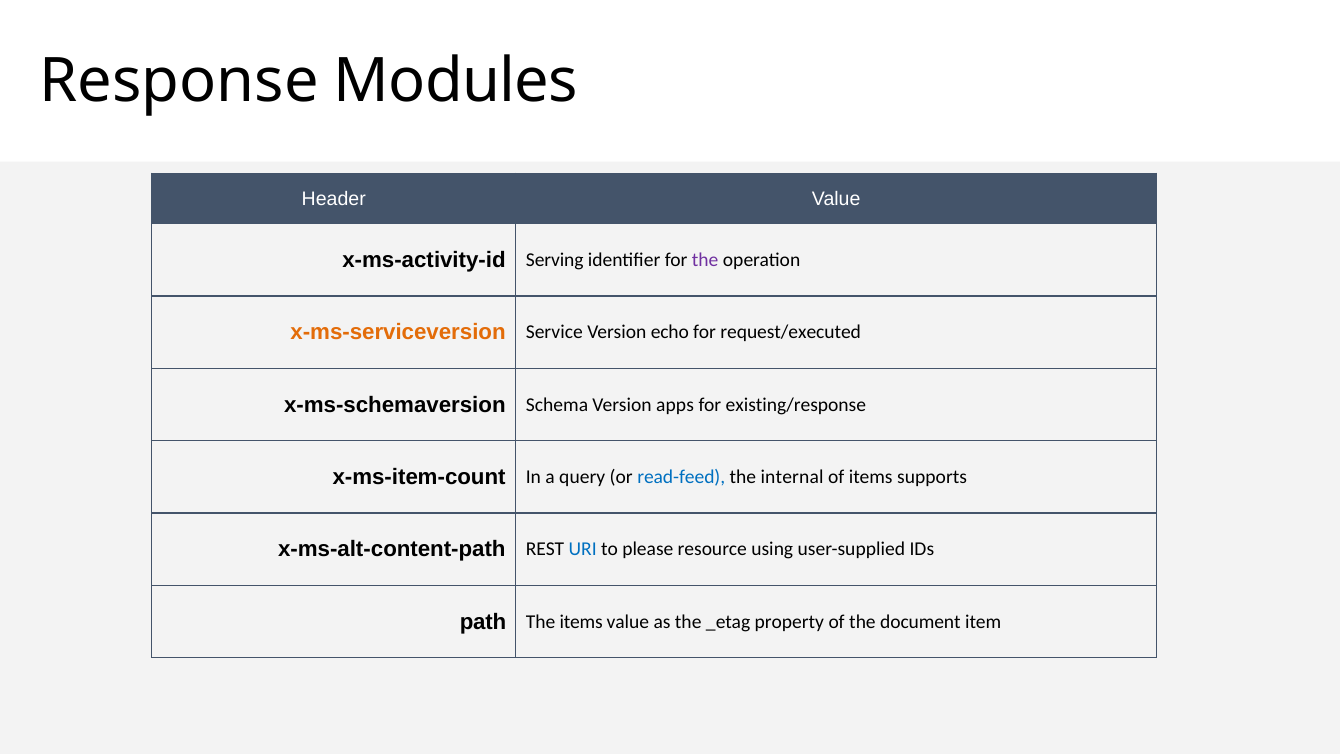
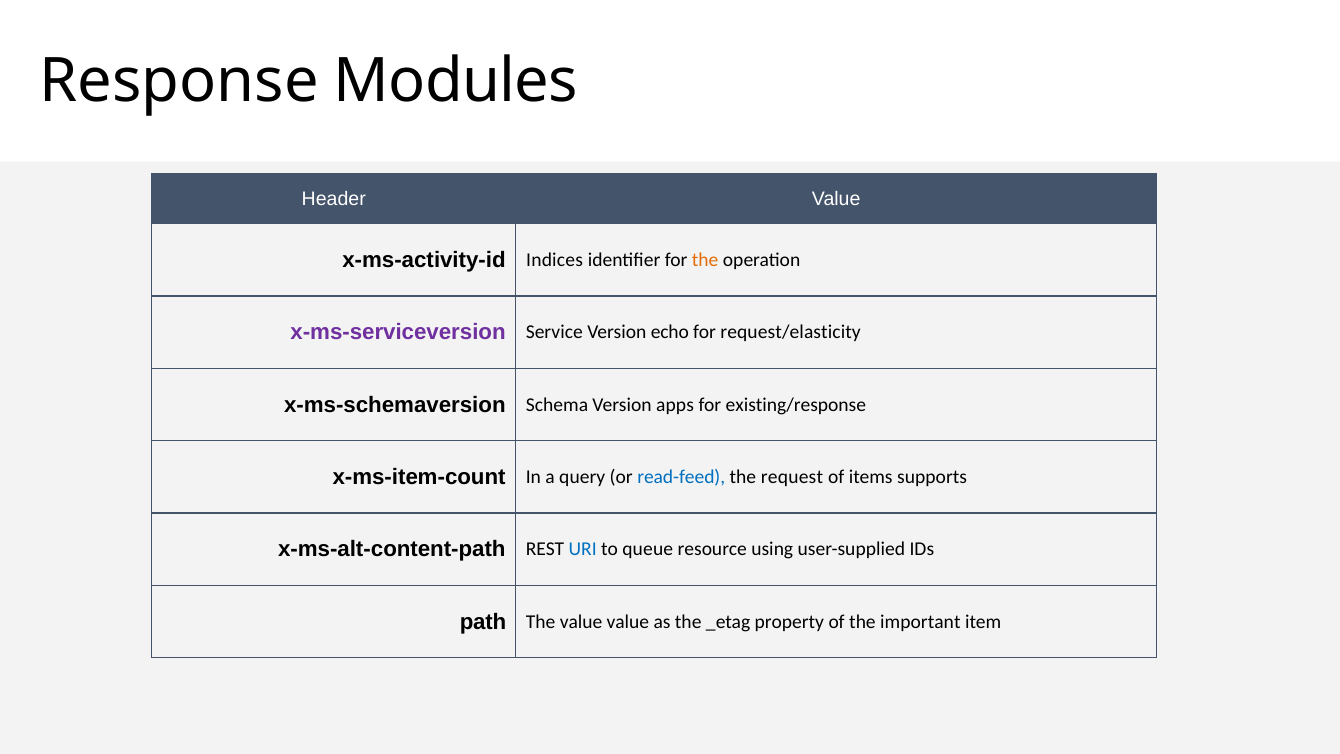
Serving: Serving -> Indices
the at (705, 260) colour: purple -> orange
x-ms-serviceversion colour: orange -> purple
request/executed: request/executed -> request/elasticity
internal: internal -> request
please: please -> queue
The items: items -> value
document: document -> important
